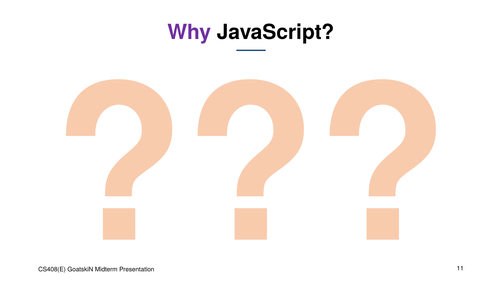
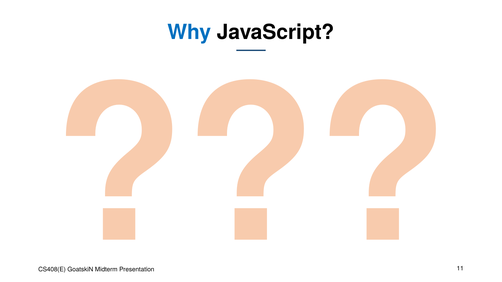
Why colour: purple -> blue
